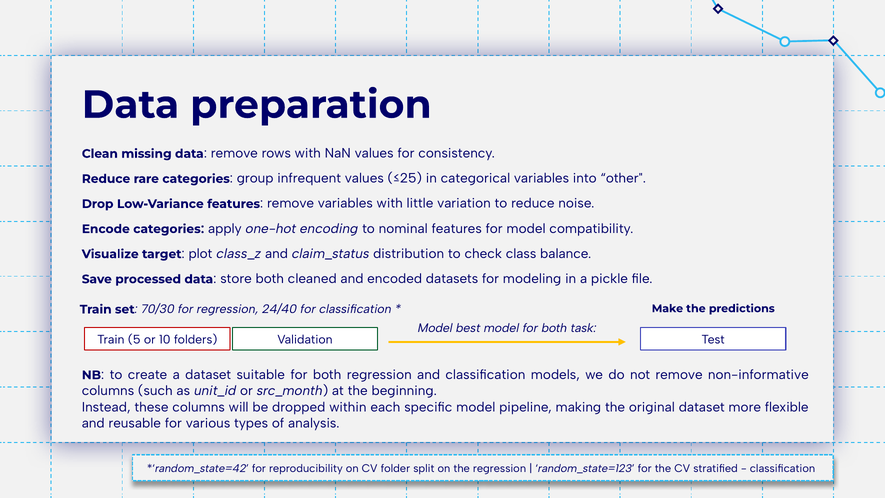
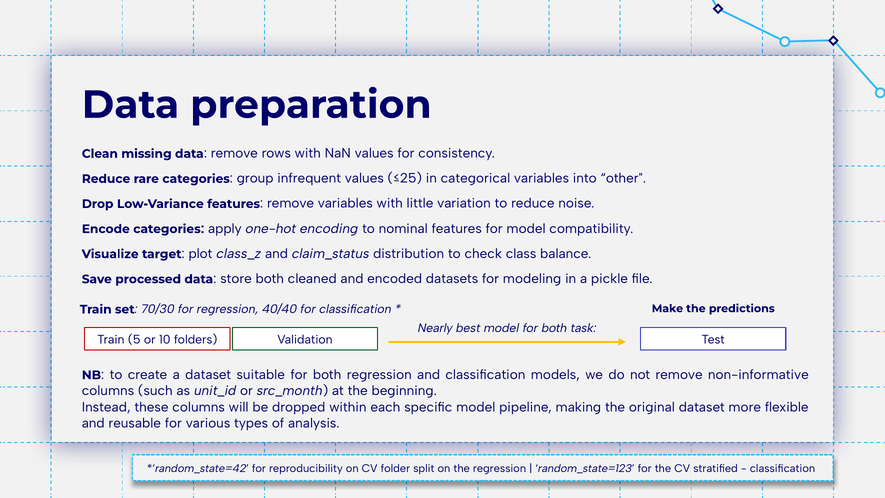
24/40: 24/40 -> 40/40
Model at (435, 328): Model -> Nearly
